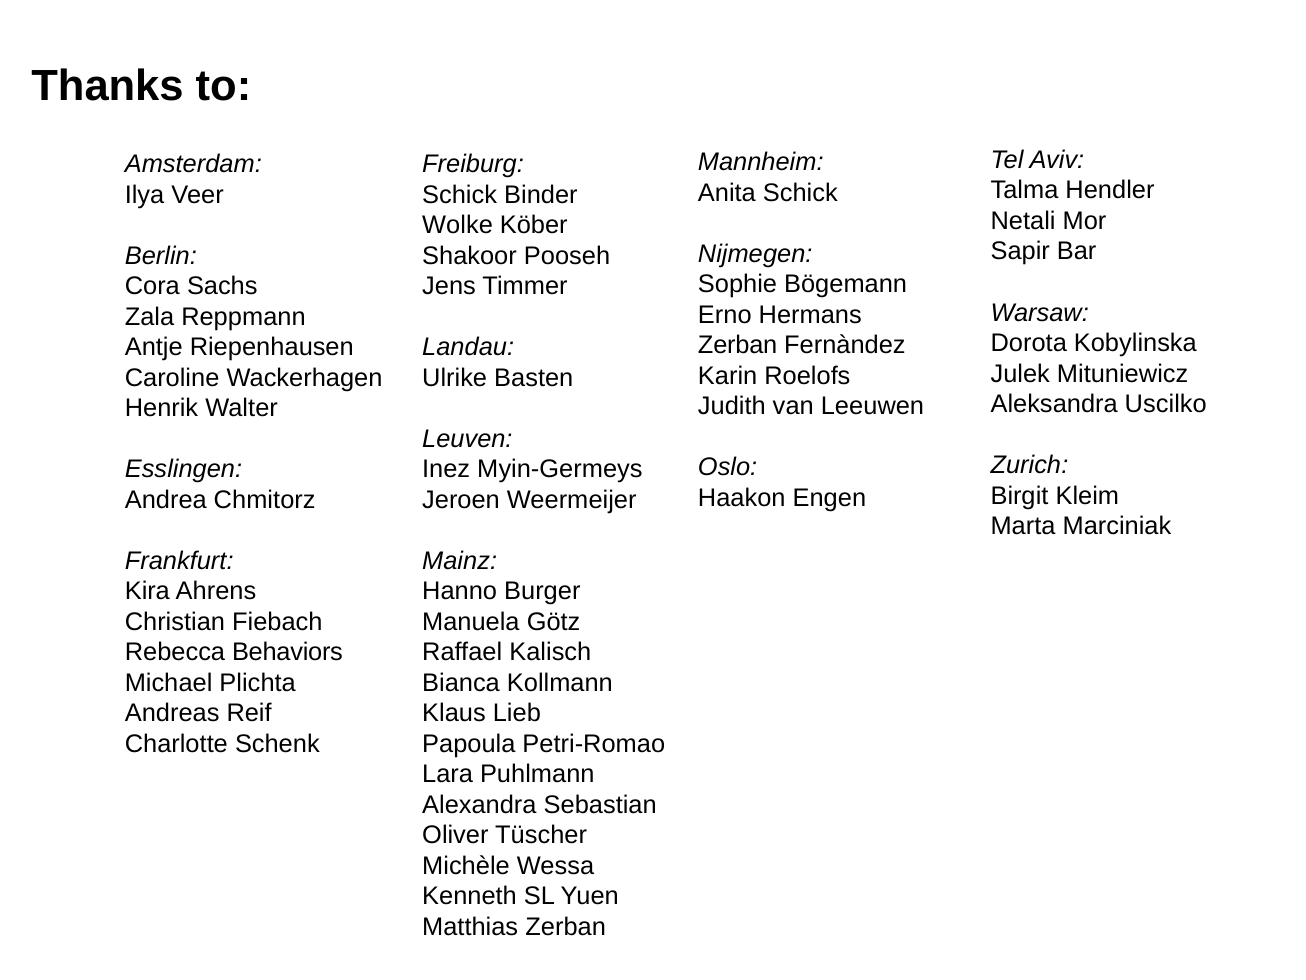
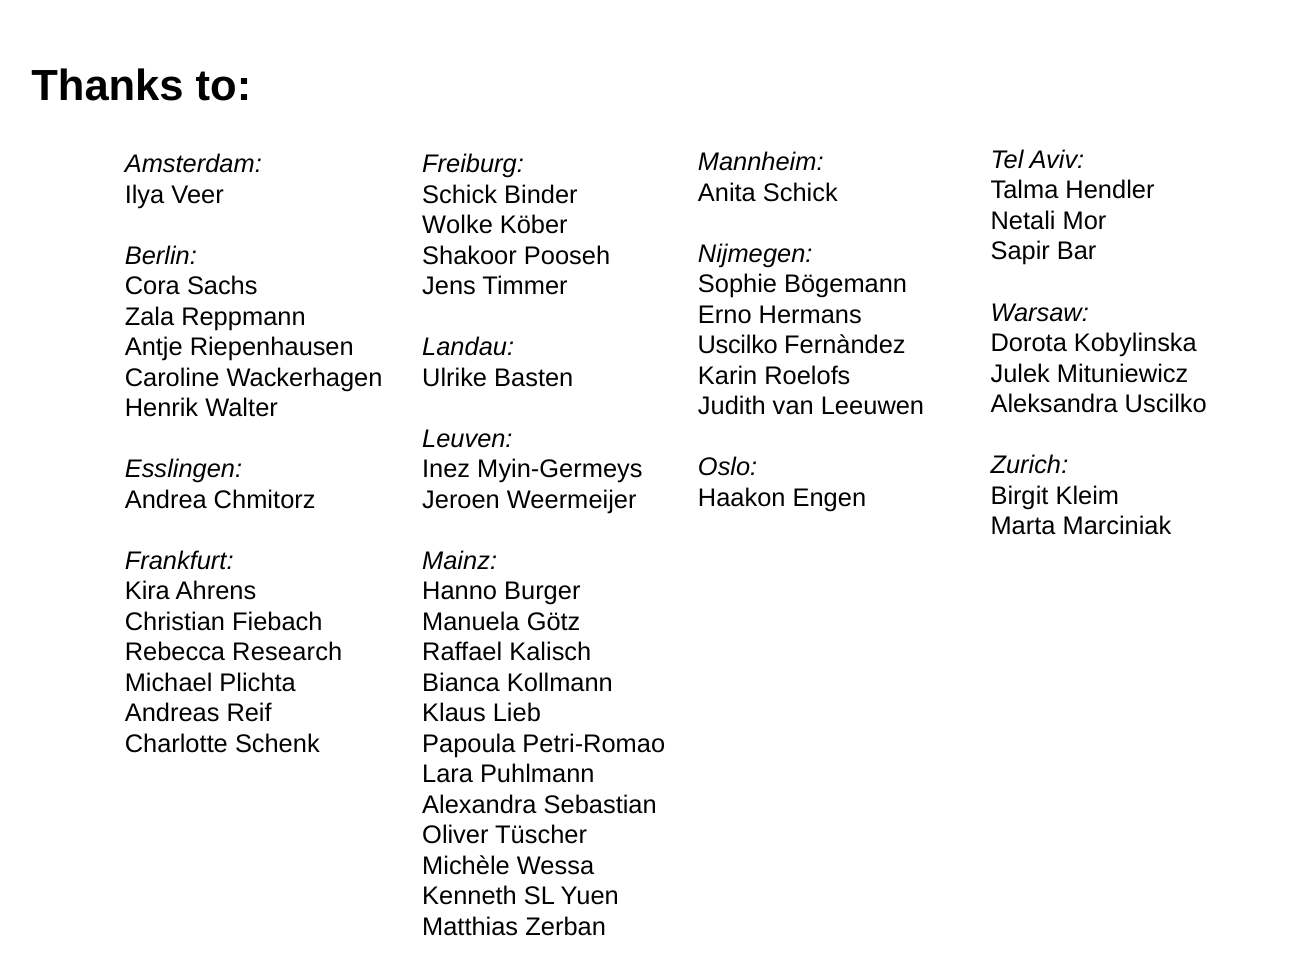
Zerban at (738, 345): Zerban -> Uscilko
Behaviors: Behaviors -> Research
